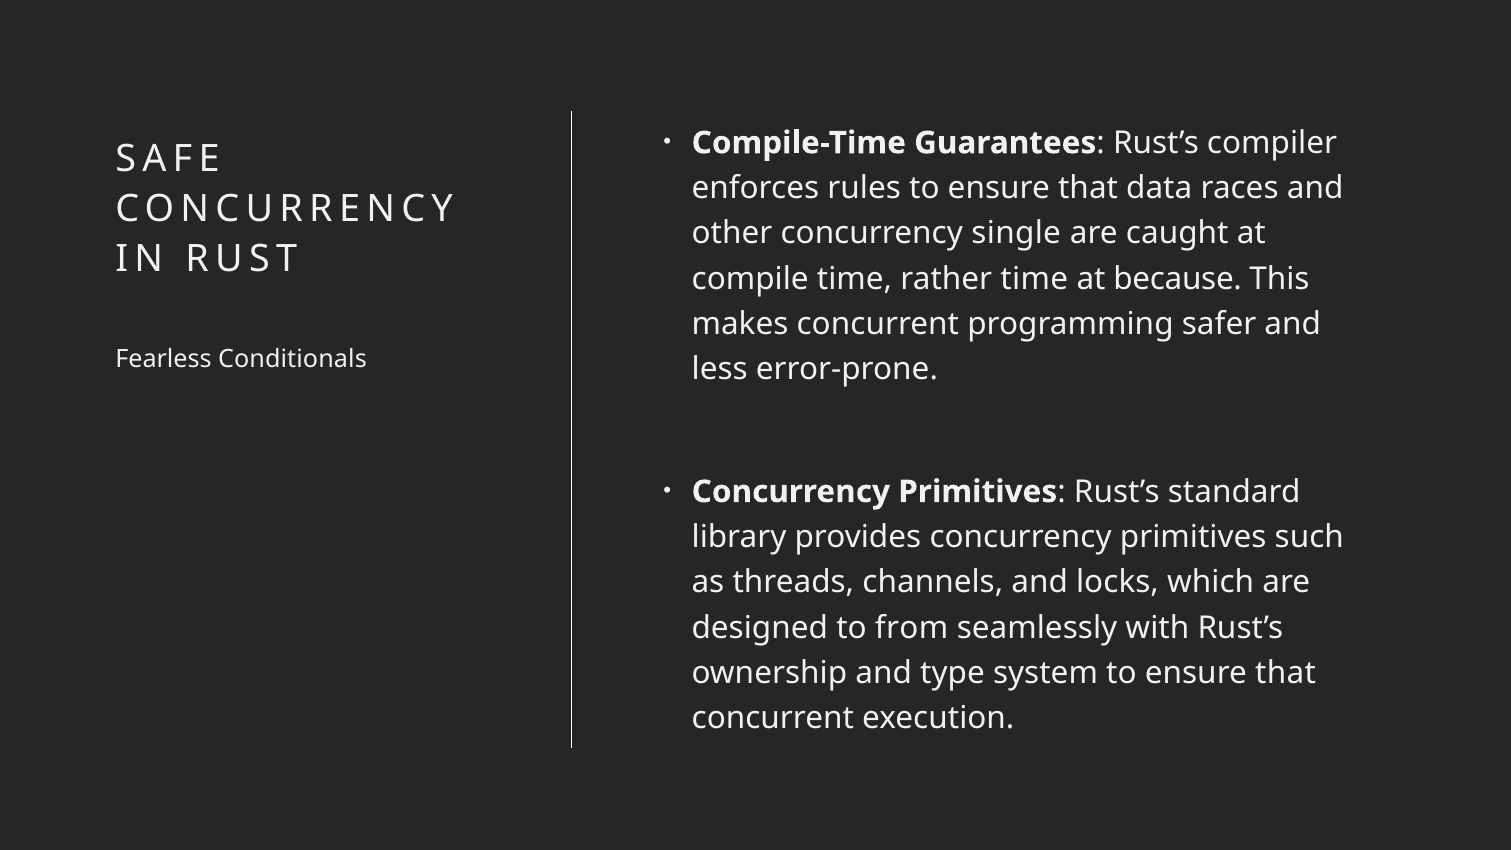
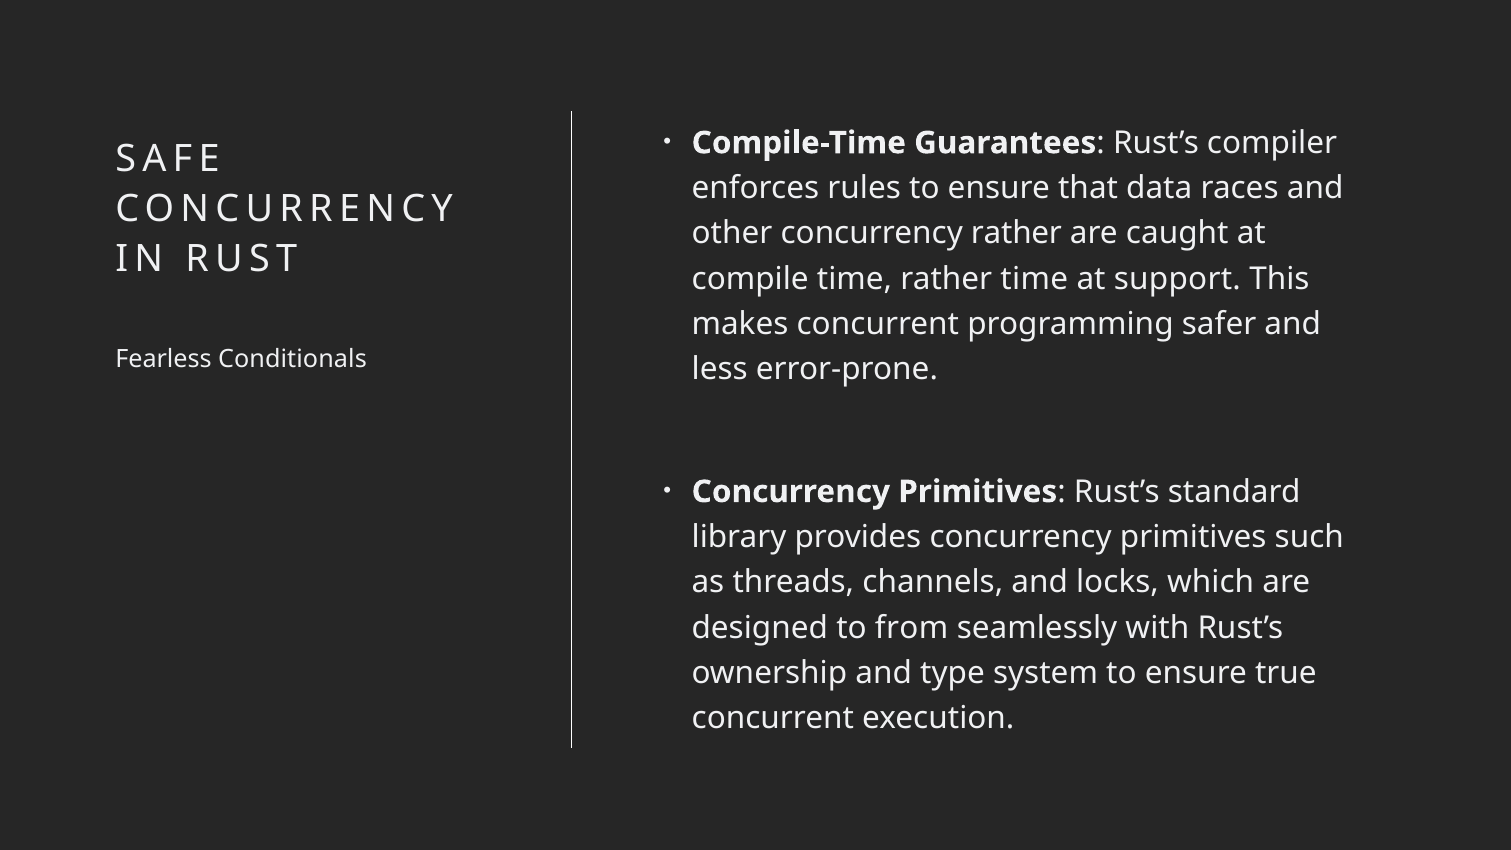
concurrency single: single -> rather
because: because -> support
system to ensure that: that -> true
